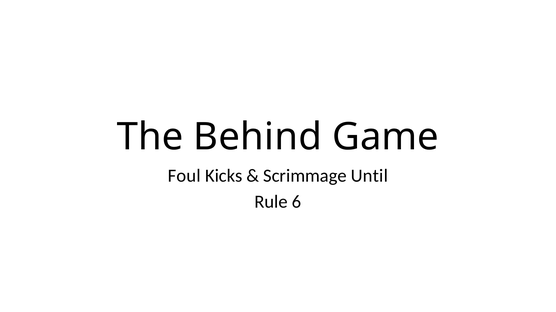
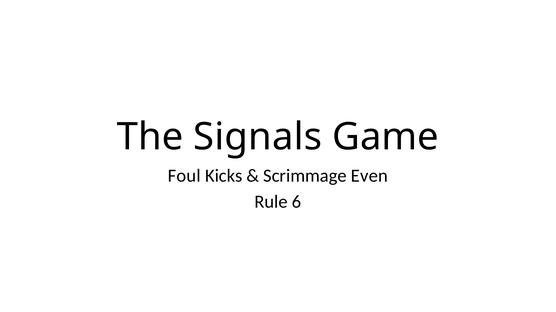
Behind: Behind -> Signals
Until: Until -> Even
